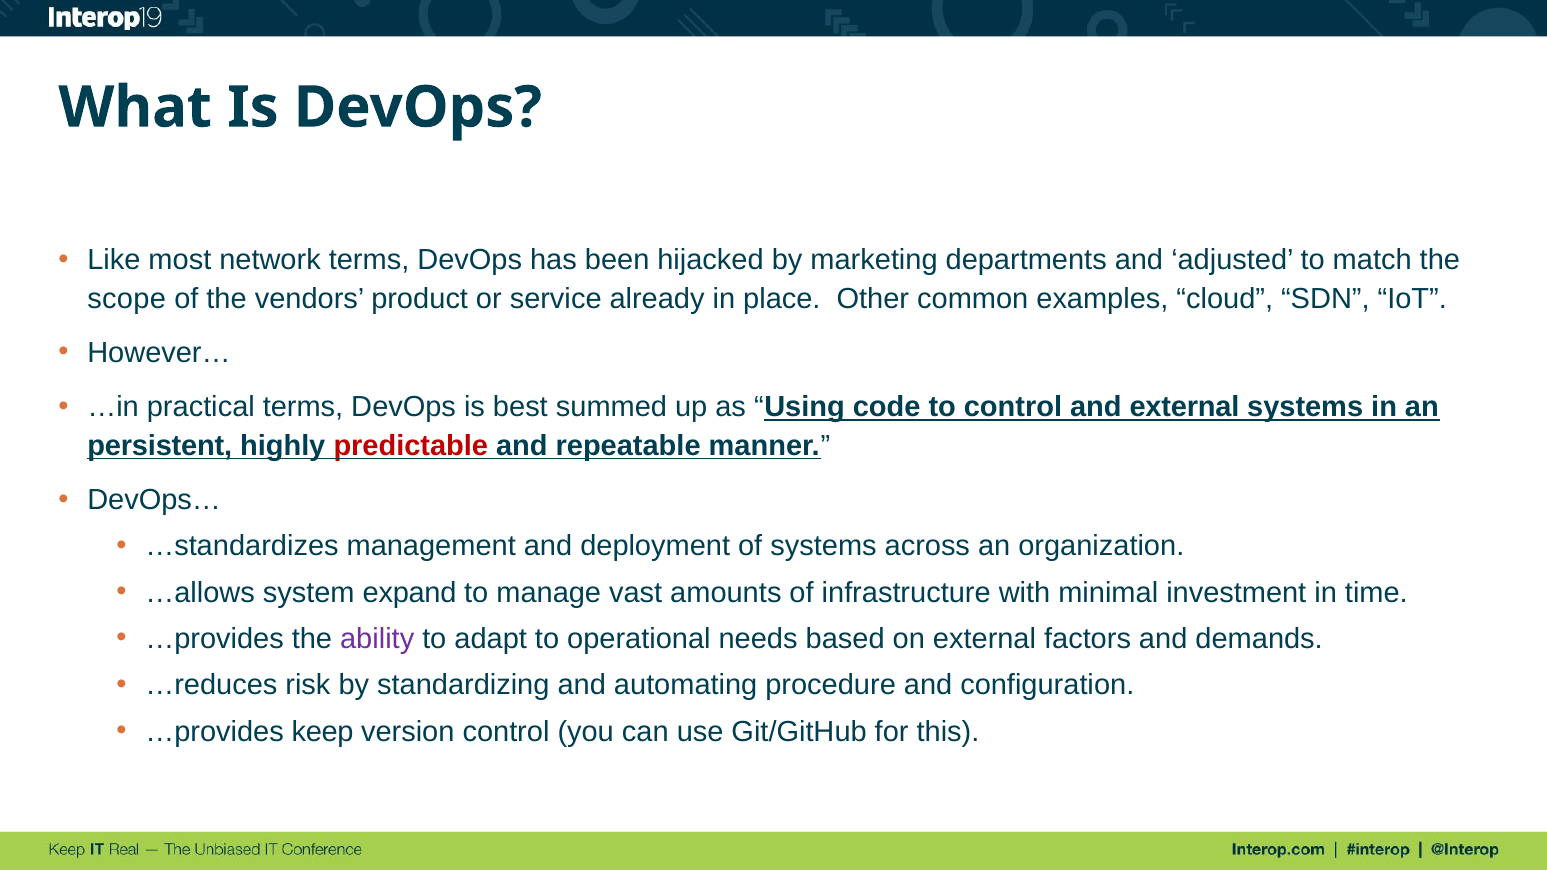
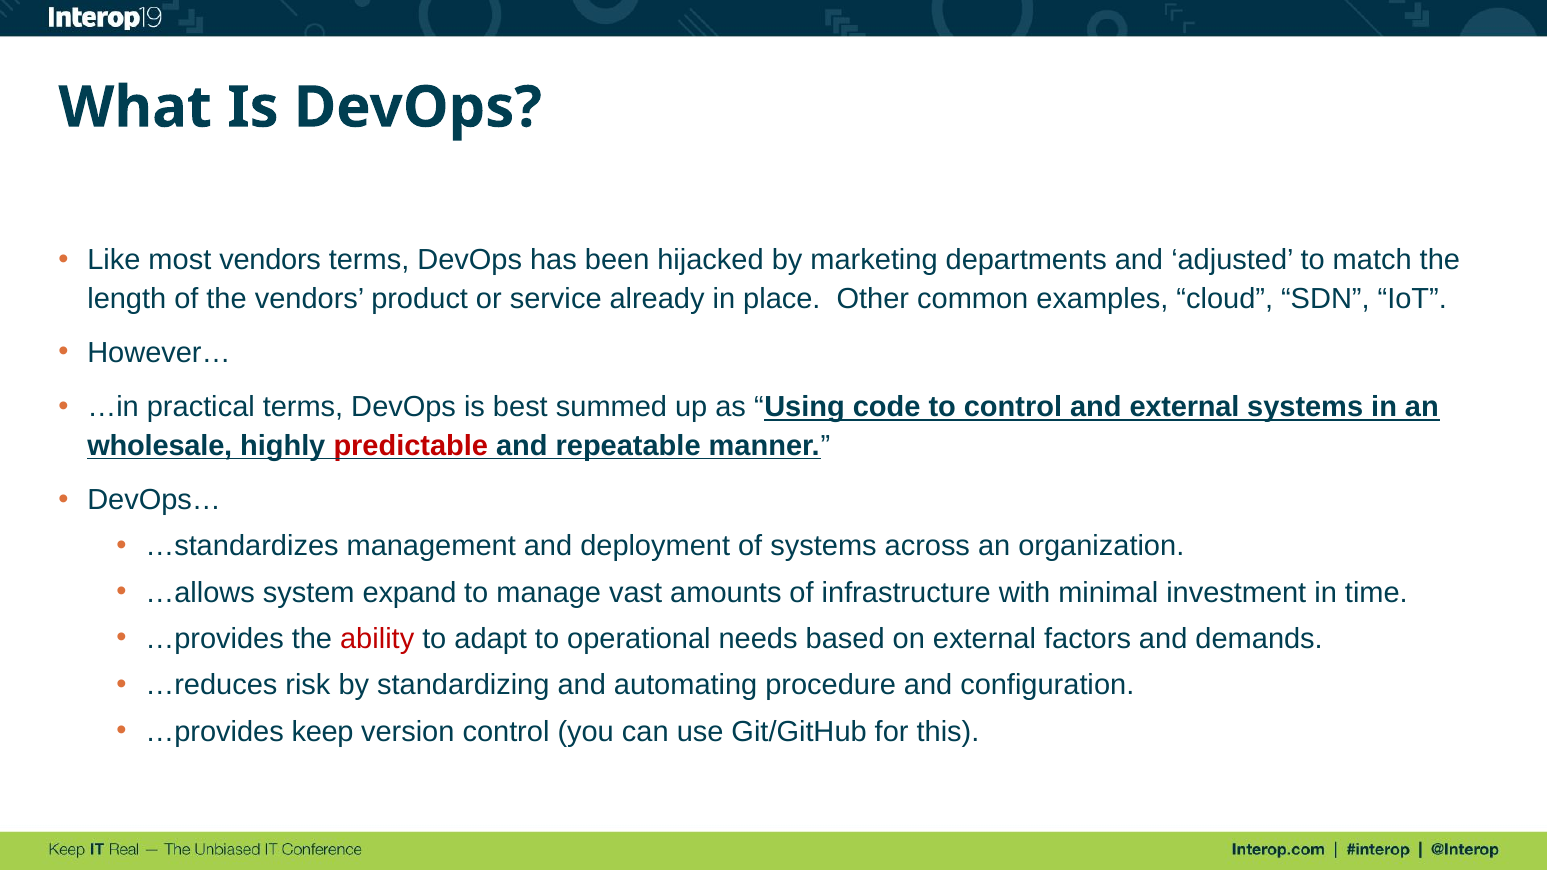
most network: network -> vendors
scope: scope -> length
persistent: persistent -> wholesale
ability colour: purple -> red
